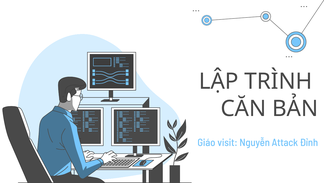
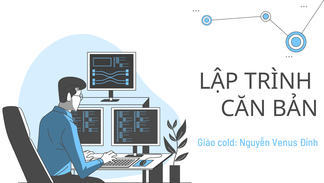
visit: visit -> cold
Attack: Attack -> Venus
